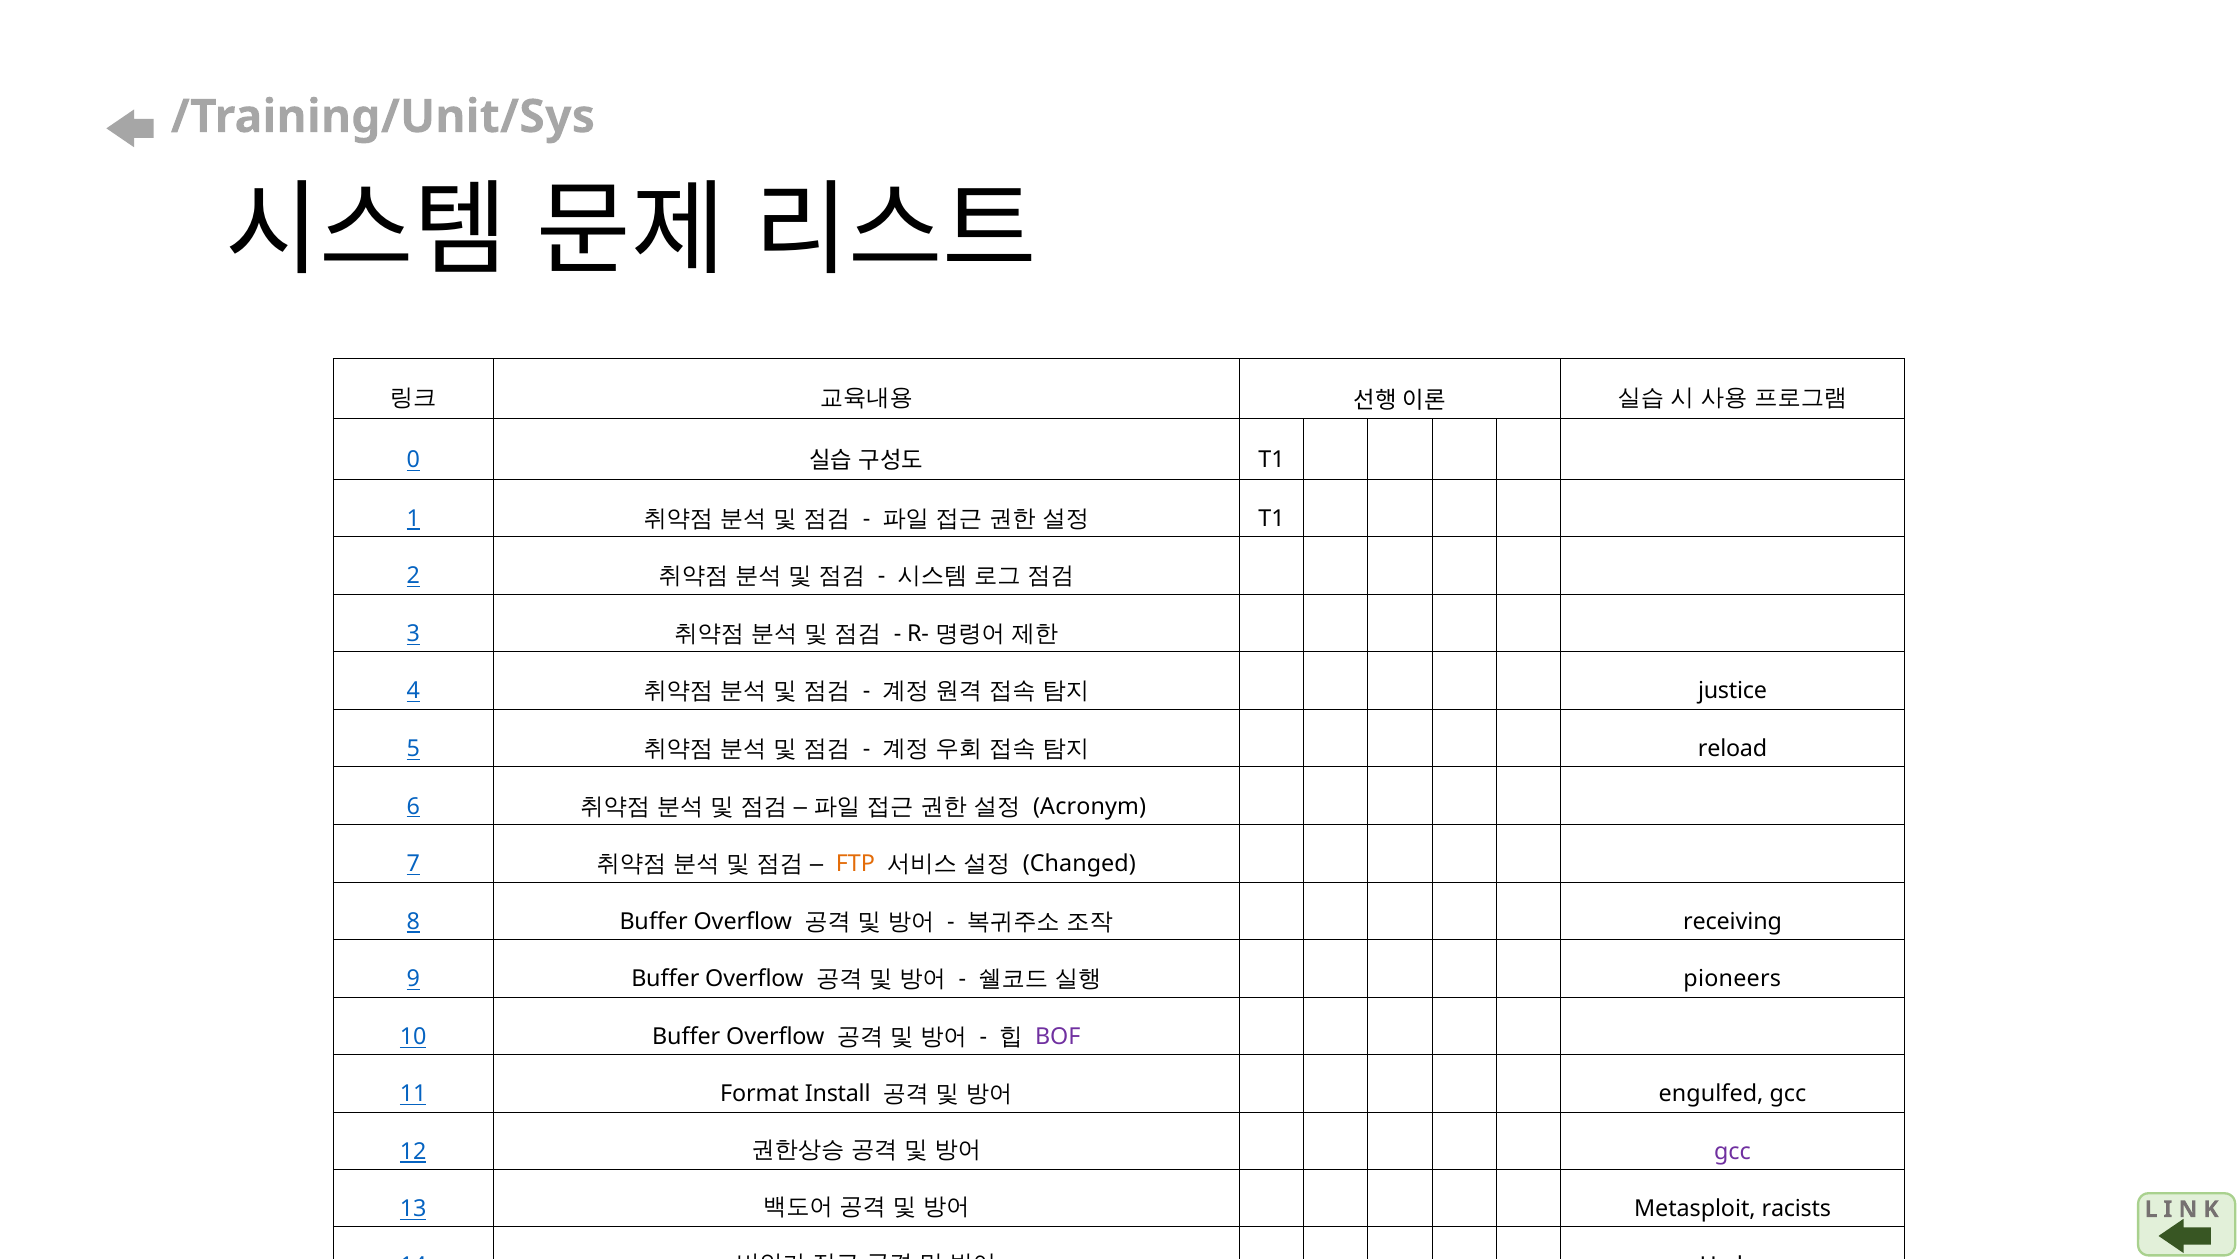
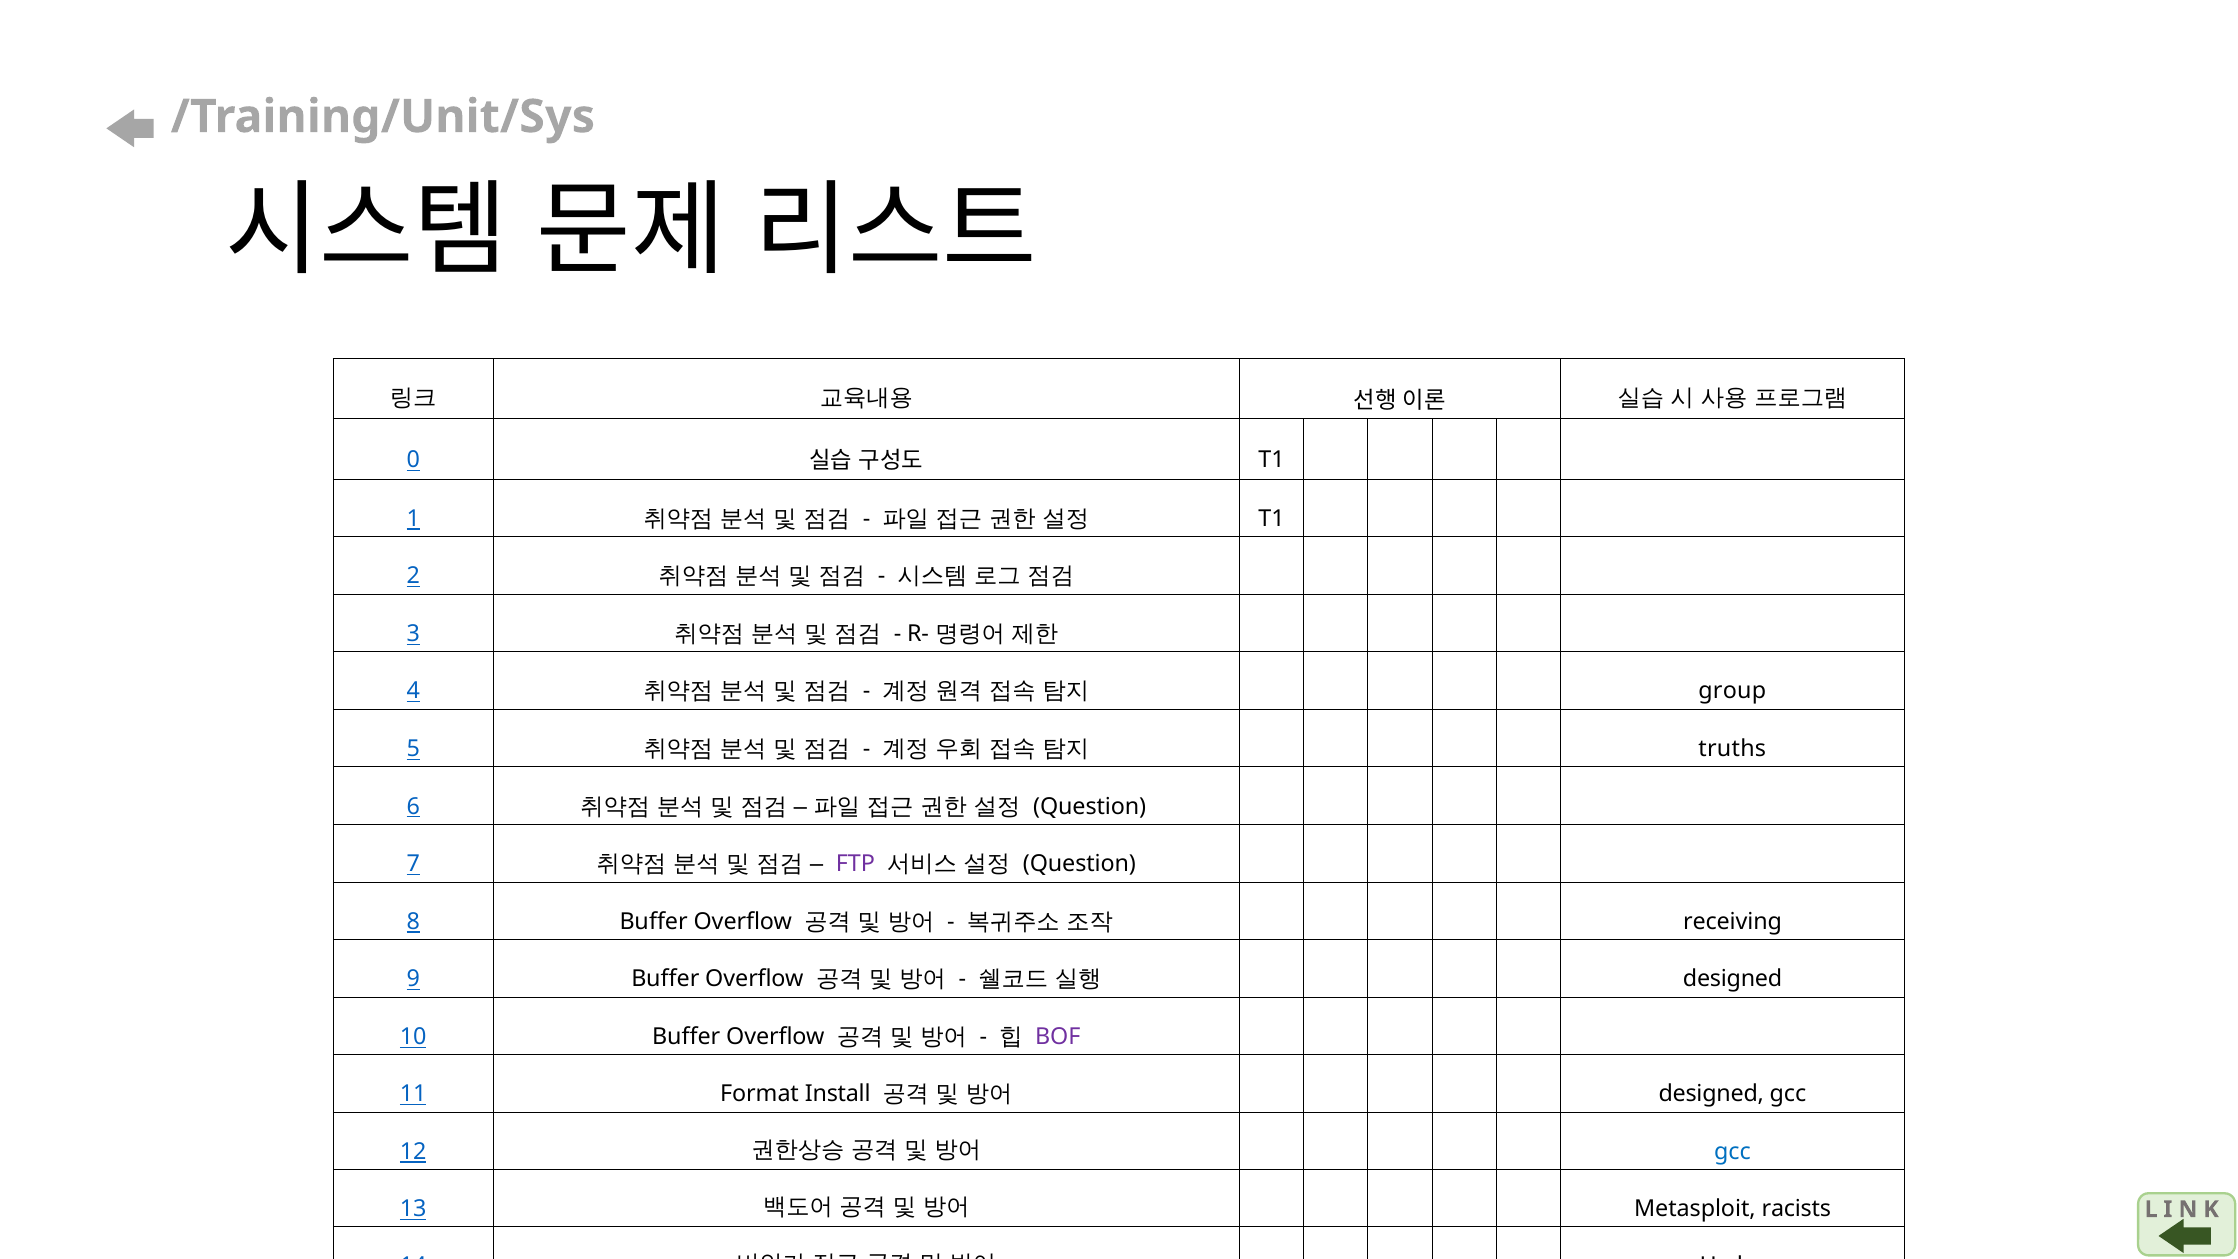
justice: justice -> group
reload: reload -> truths
Acronym at (1090, 806): Acronym -> Question
FTP colour: orange -> purple
Changed at (1079, 864): Changed -> Question
pioneers at (1732, 979): pioneers -> designed
engulfed at (1711, 1094): engulfed -> designed
gcc at (1732, 1151) colour: purple -> blue
